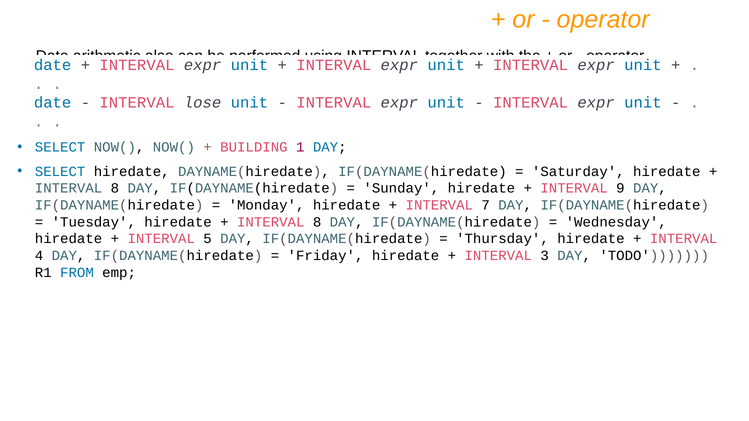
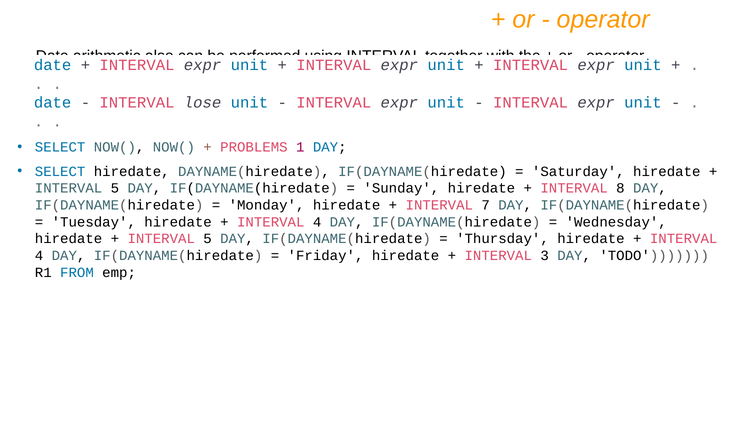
BUILDING: BUILDING -> PROBLEMS
8 at (115, 188): 8 -> 5
9: 9 -> 8
8 at (317, 222): 8 -> 4
